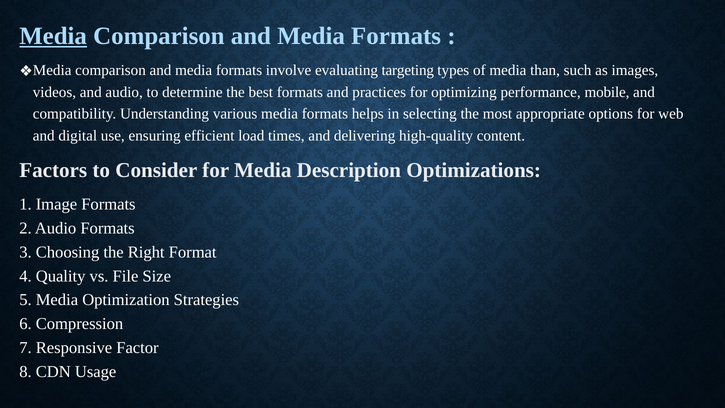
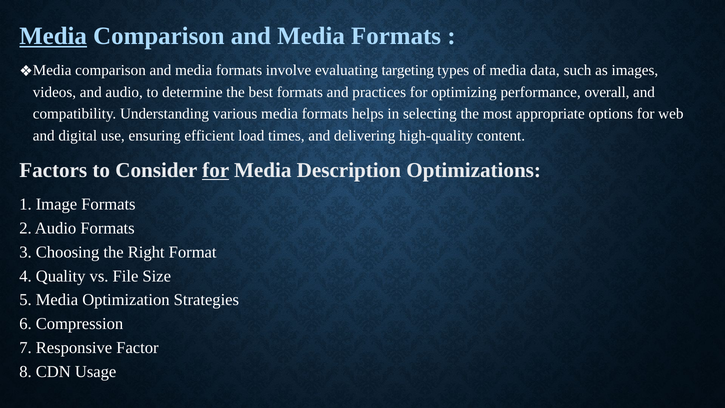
than: than -> data
mobile: mobile -> overall
for at (216, 170) underline: none -> present
